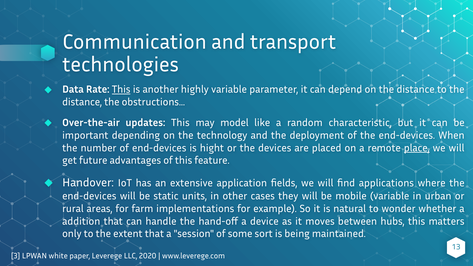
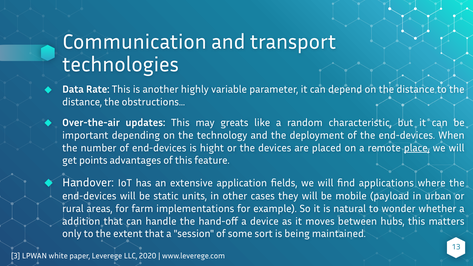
This at (121, 90) underline: present -> none
model: model -> greats
future: future -> points
mobile variable: variable -> payload
